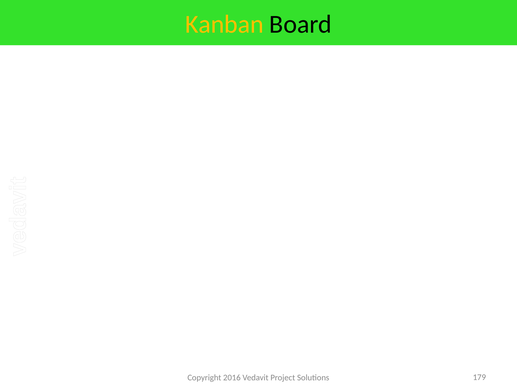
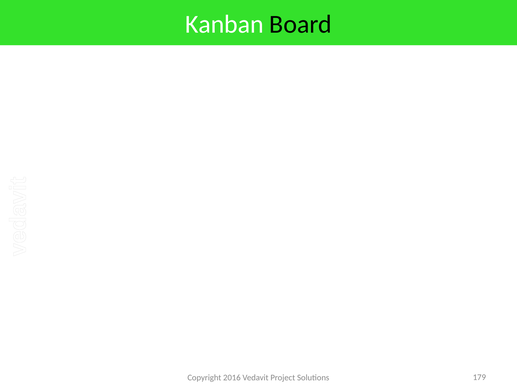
Kanban colour: yellow -> white
